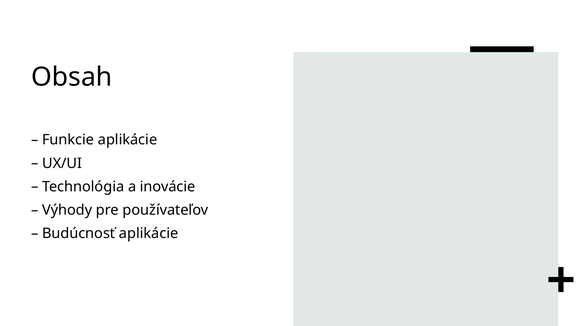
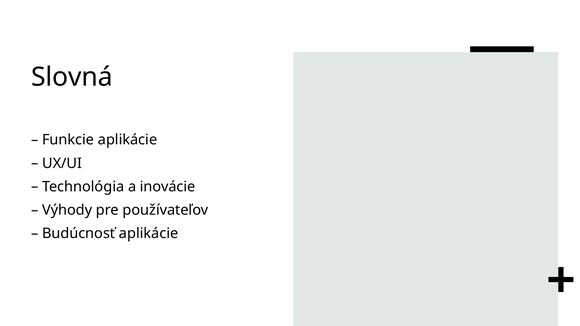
Obsah: Obsah -> Slovná
